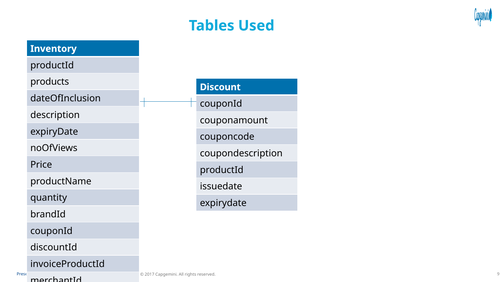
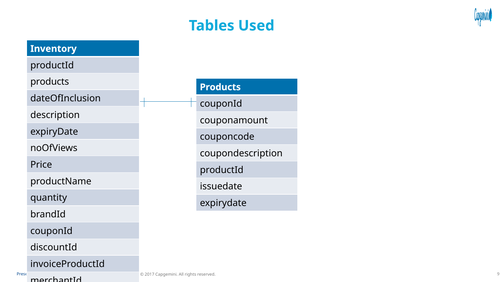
Discount at (220, 87): Discount -> Products
